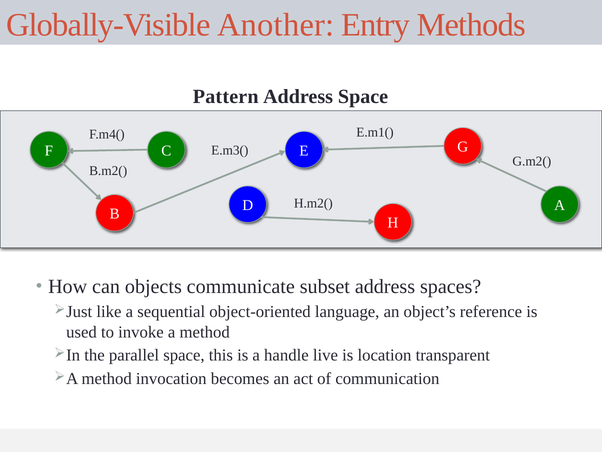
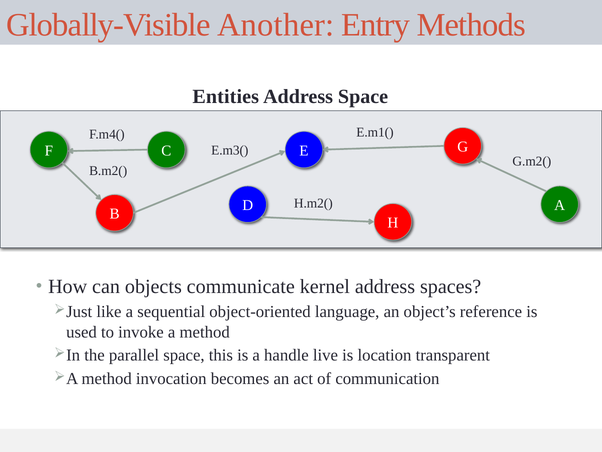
Pattern: Pattern -> Entities
subset: subset -> kernel
